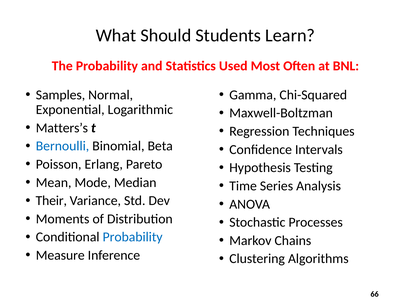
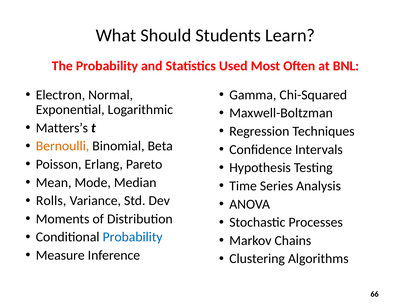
Samples: Samples -> Electron
Bernoulli colour: blue -> orange
Their: Their -> Rolls
